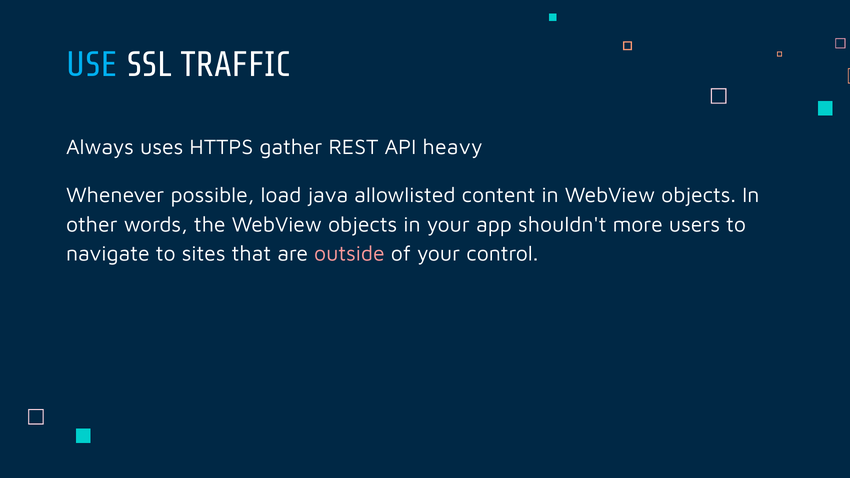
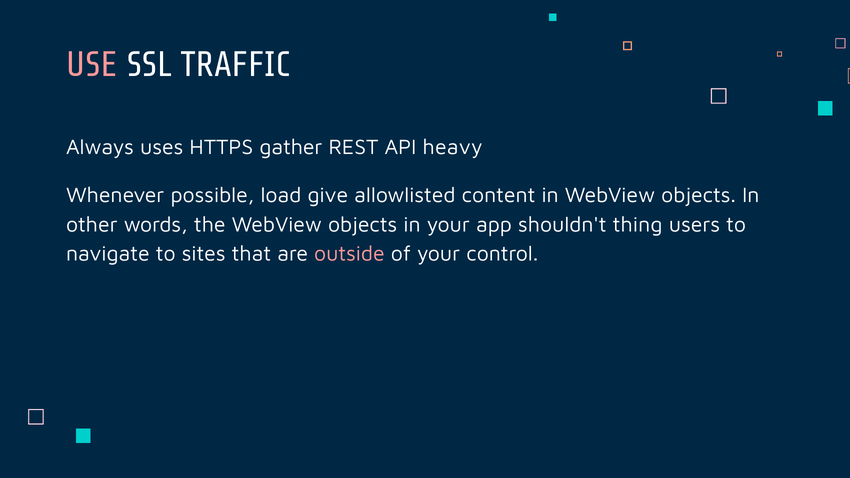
USE colour: light blue -> pink
java: java -> give
more: more -> thing
